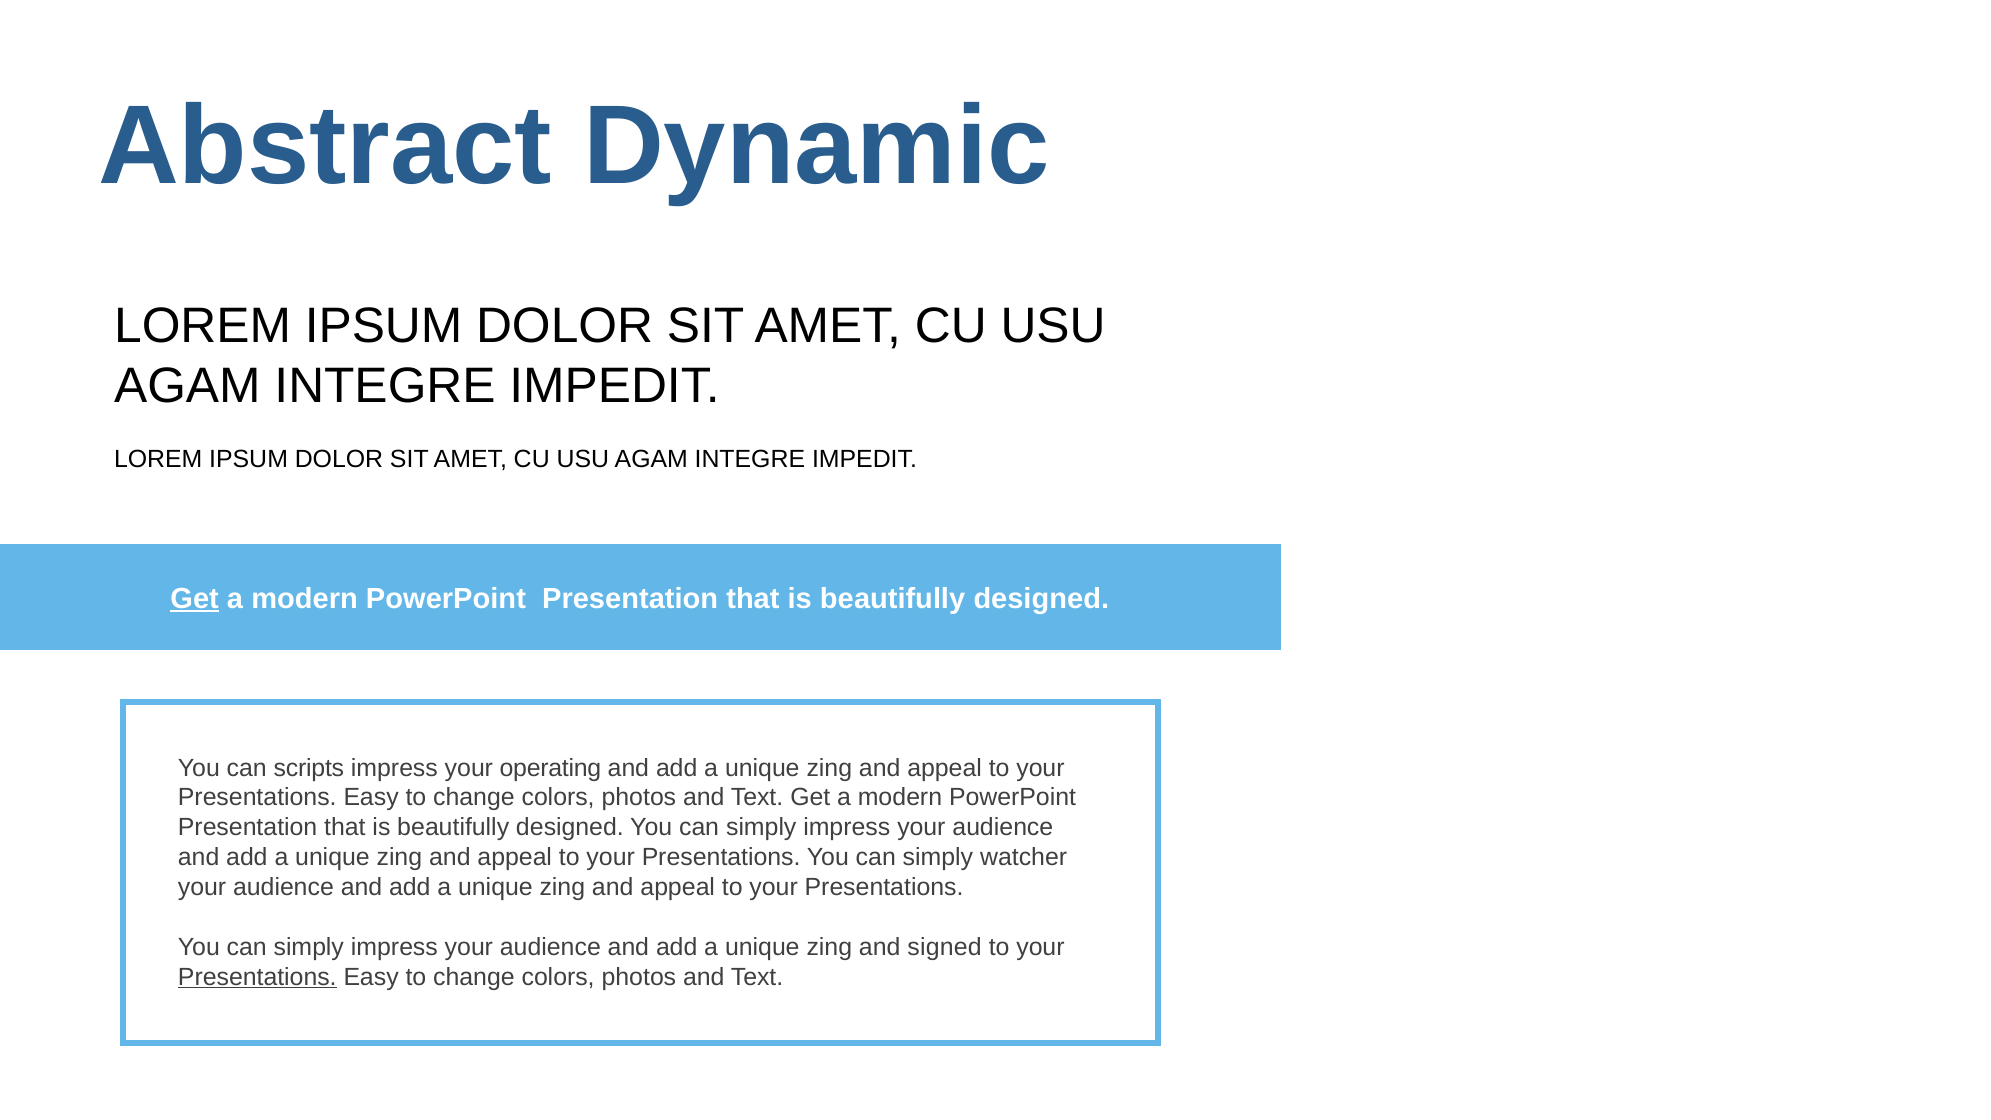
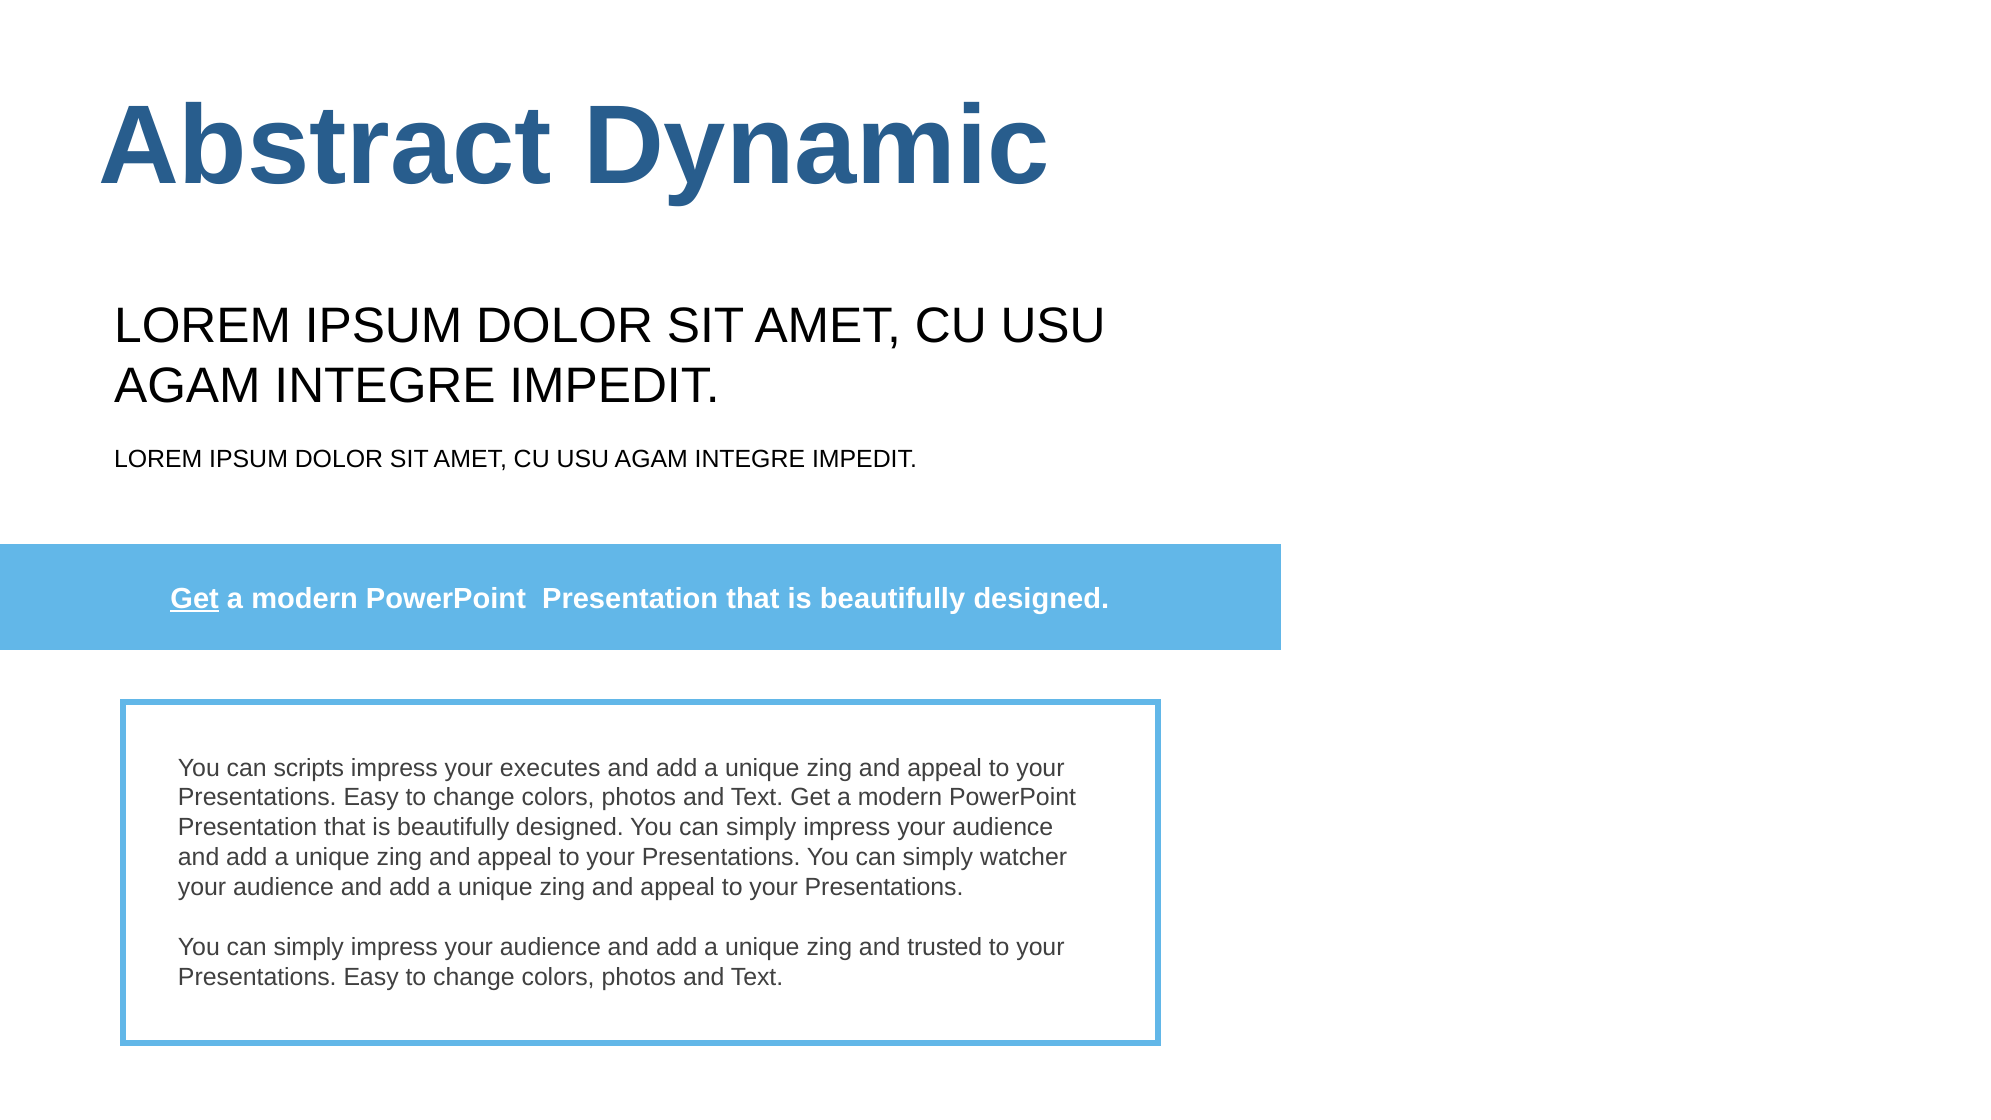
operating: operating -> executes
signed: signed -> trusted
Presentations at (257, 977) underline: present -> none
